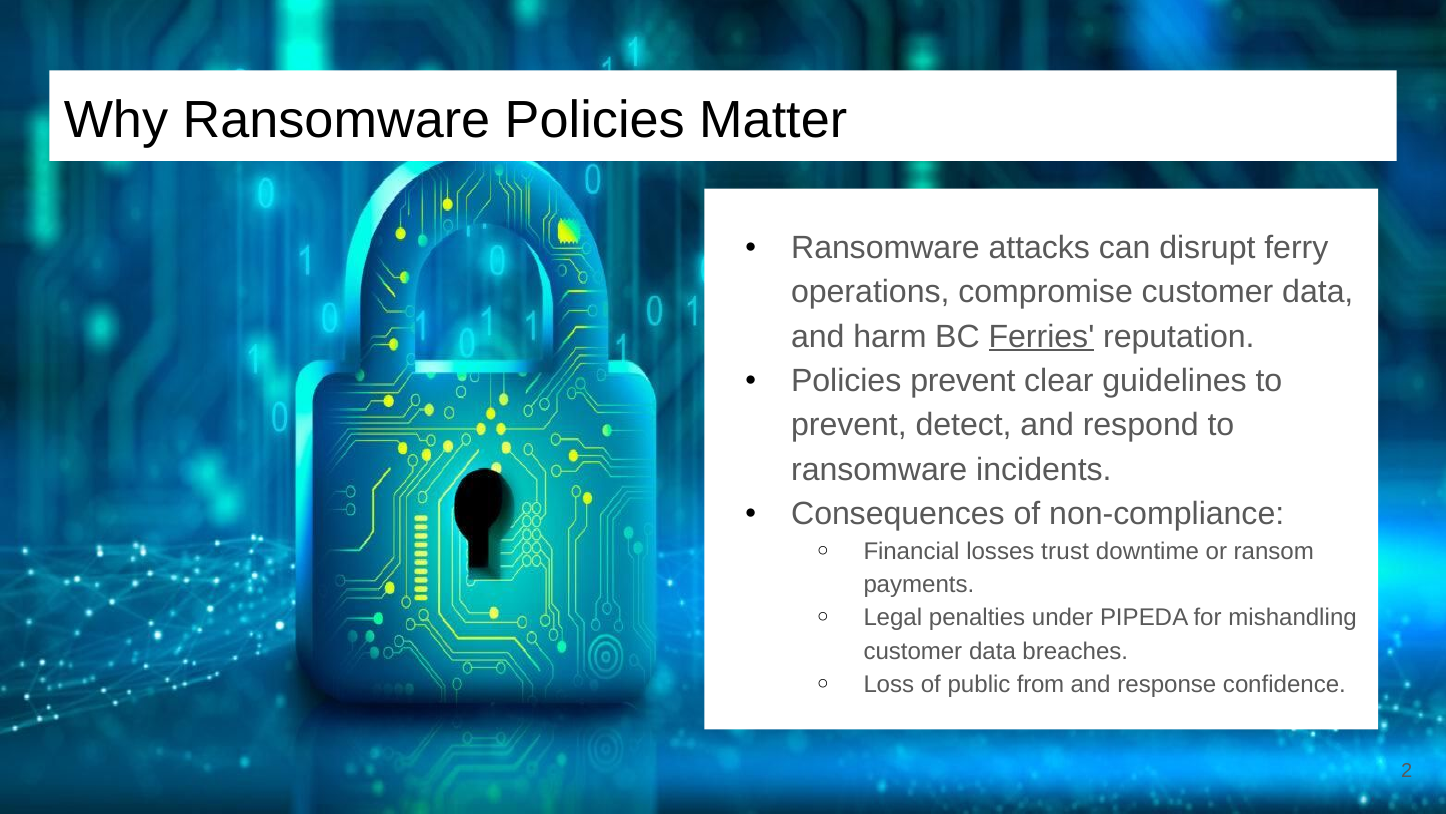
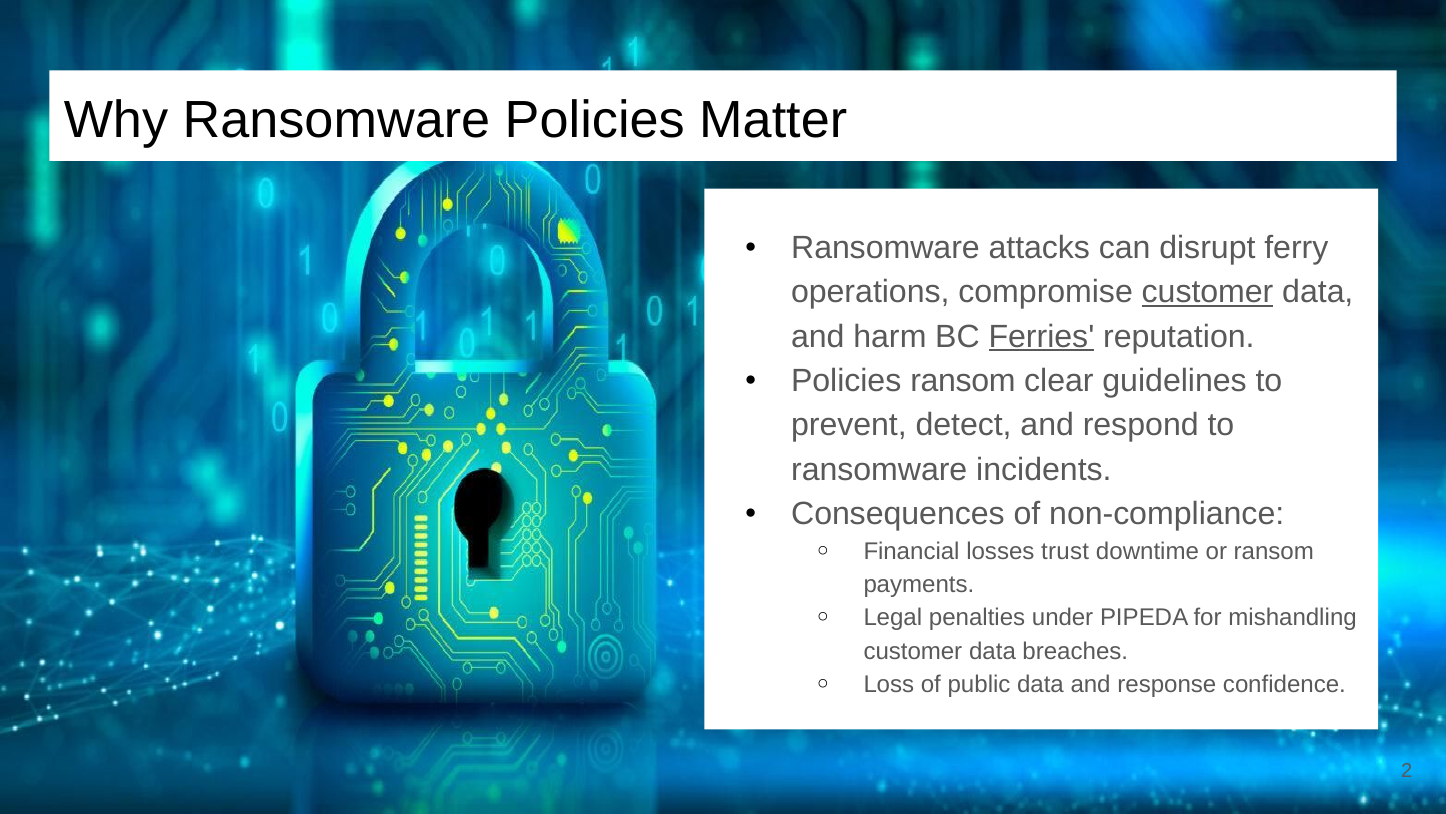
customer at (1208, 292) underline: none -> present
Policies prevent: prevent -> ransom
public from: from -> data
